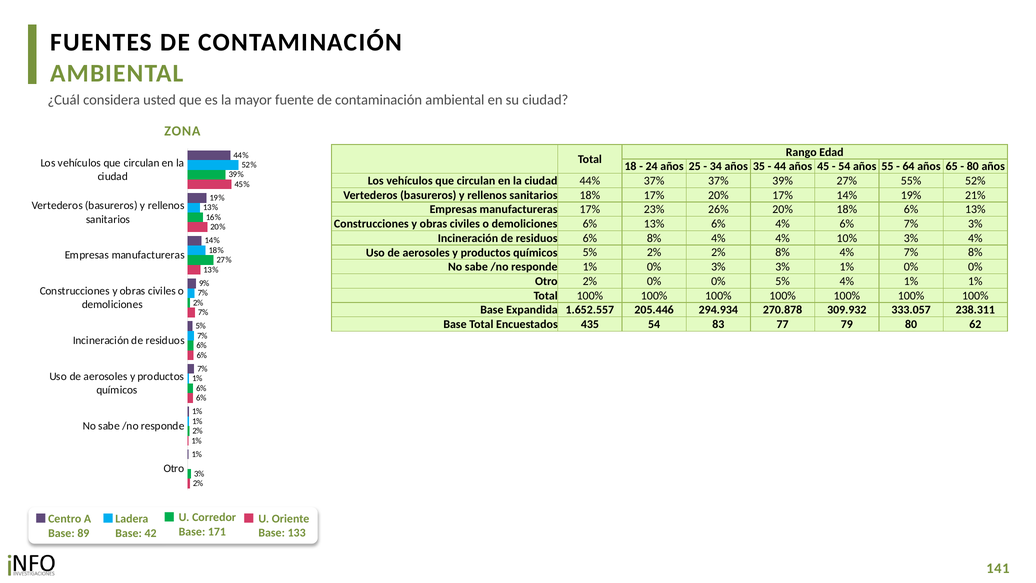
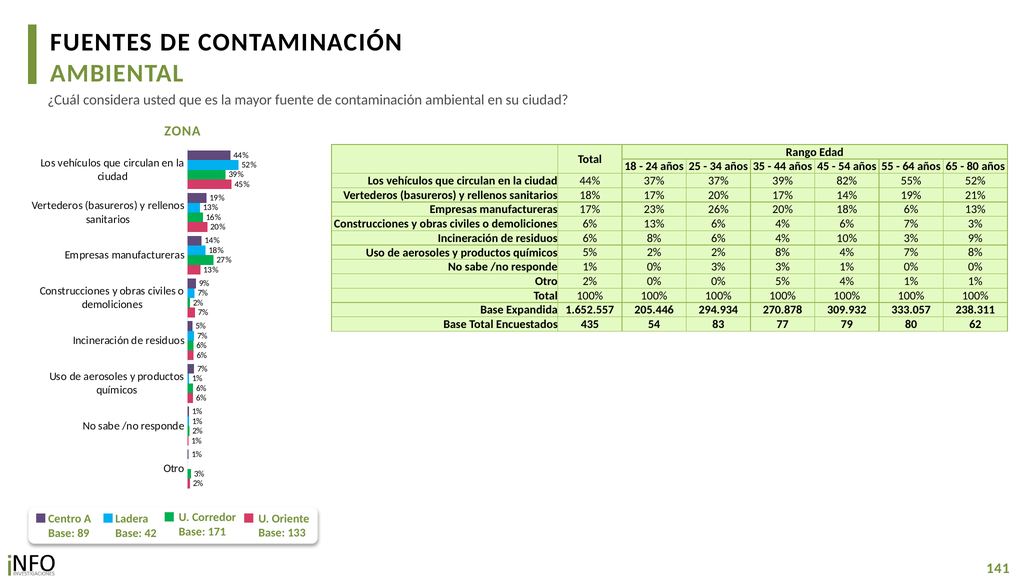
39% 27%: 27% -> 82%
6% 8% 4%: 4% -> 6%
3% 4%: 4% -> 9%
